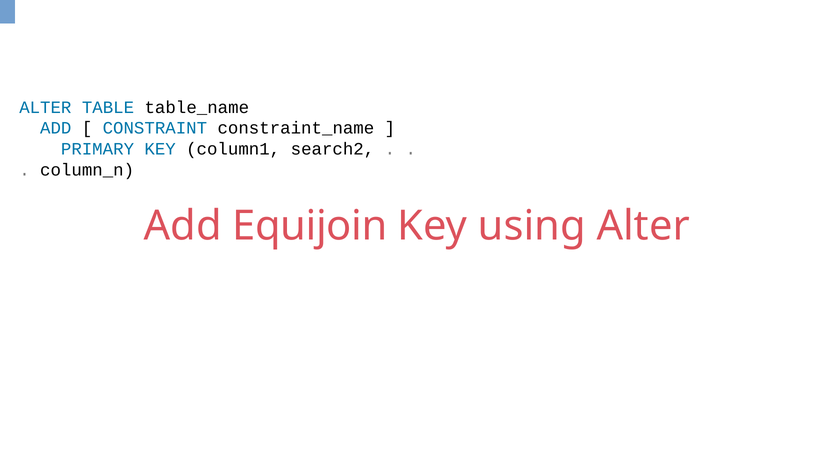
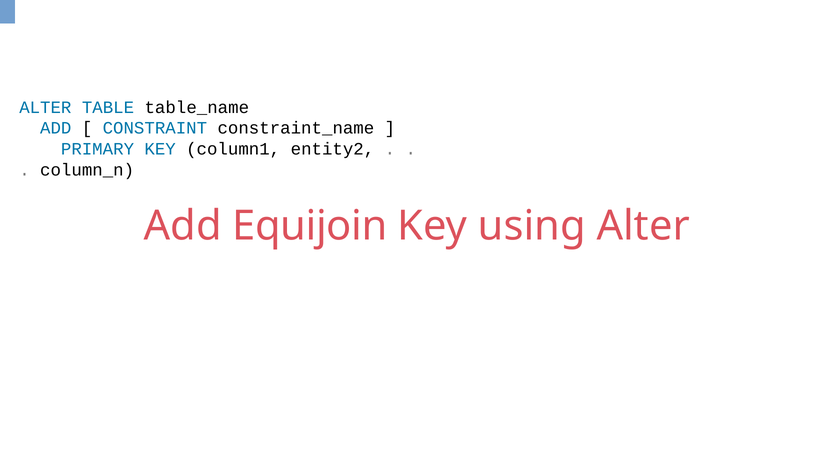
search2: search2 -> entity2
